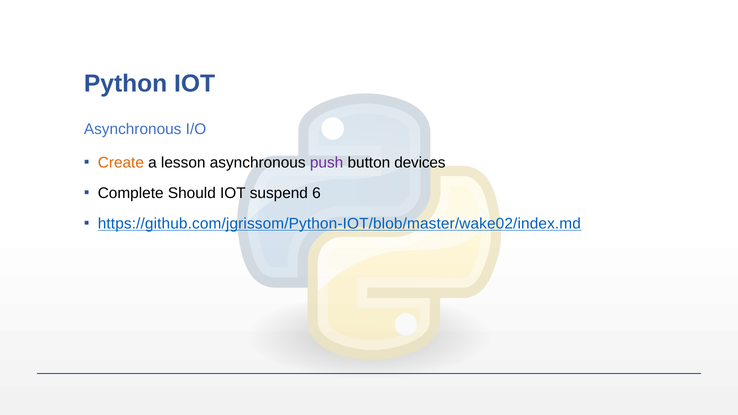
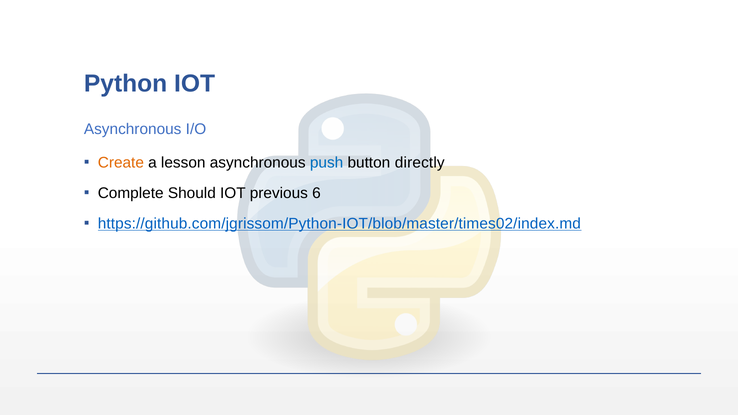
push colour: purple -> blue
devices: devices -> directly
suspend: suspend -> previous
https://github.com/jgrissom/Python-IOT/blob/master/wake02/index.md: https://github.com/jgrissom/Python-IOT/blob/master/wake02/index.md -> https://github.com/jgrissom/Python-IOT/blob/master/times02/index.md
